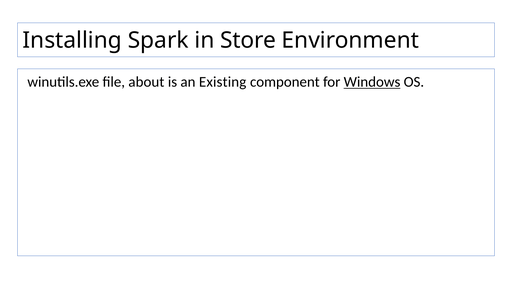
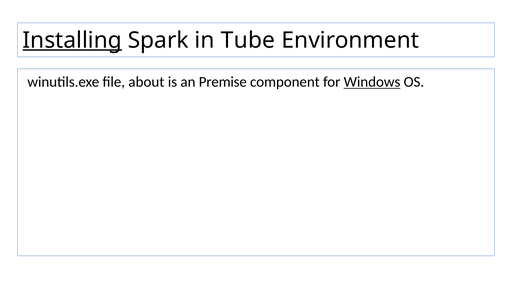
Installing underline: none -> present
Store: Store -> Tube
Existing: Existing -> Premise
